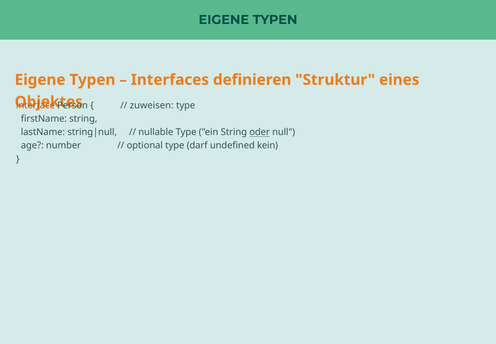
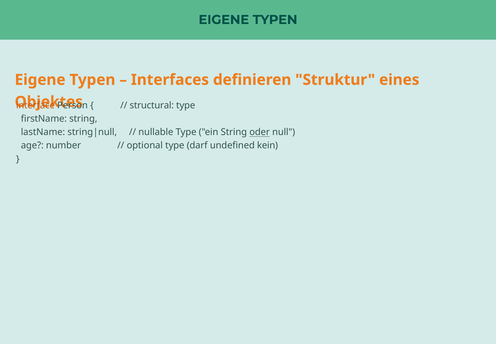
zuweisen: zuweisen -> structural
